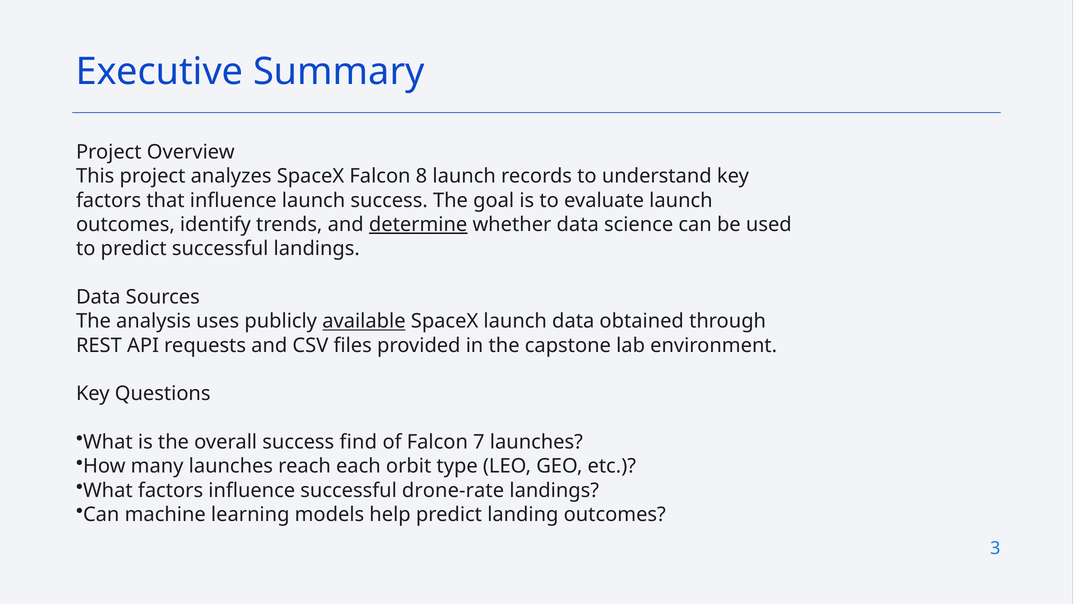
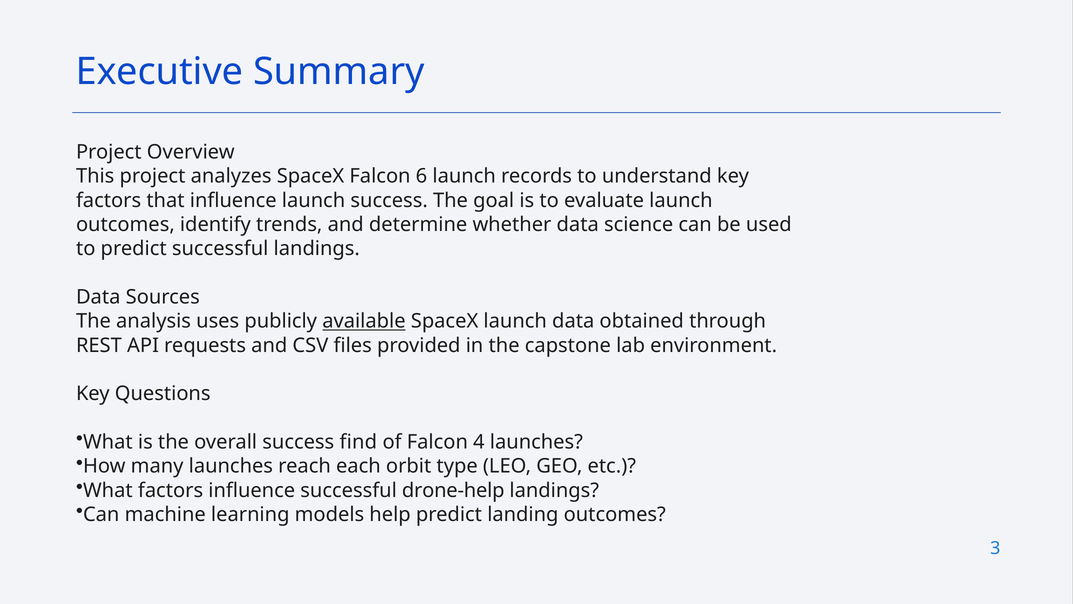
8: 8 -> 6
determine underline: present -> none
7: 7 -> 4
drone-rate: drone-rate -> drone-help
